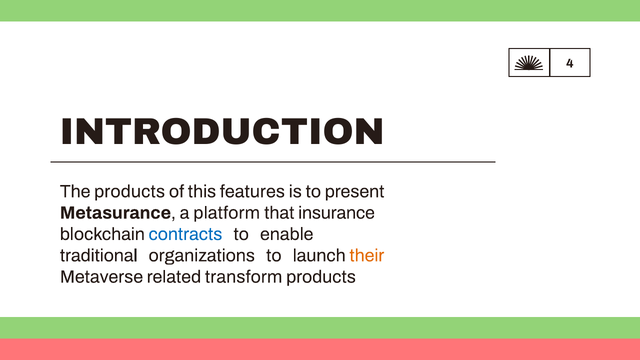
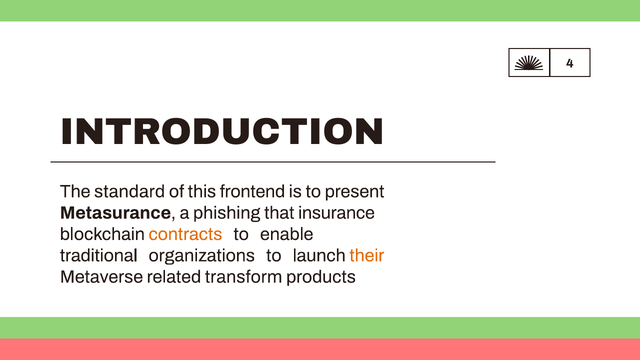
The products: products -> standard
features: features -> frontend
platform: platform -> phishing
contracts colour: blue -> orange
